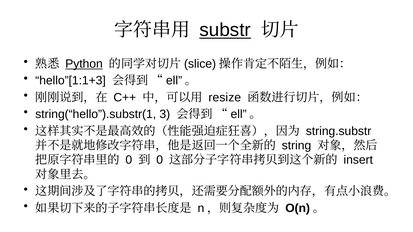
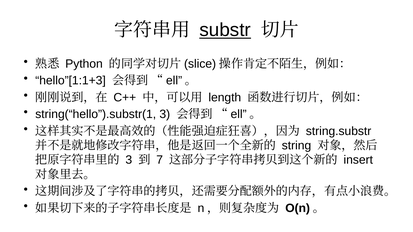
Python underline: present -> none
resize: resize -> length
0 at (129, 160): 0 -> 3
0 at (160, 160): 0 -> 7
